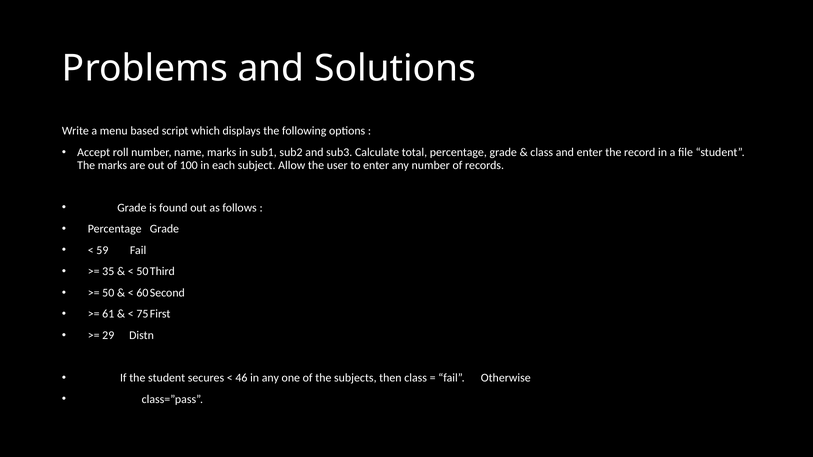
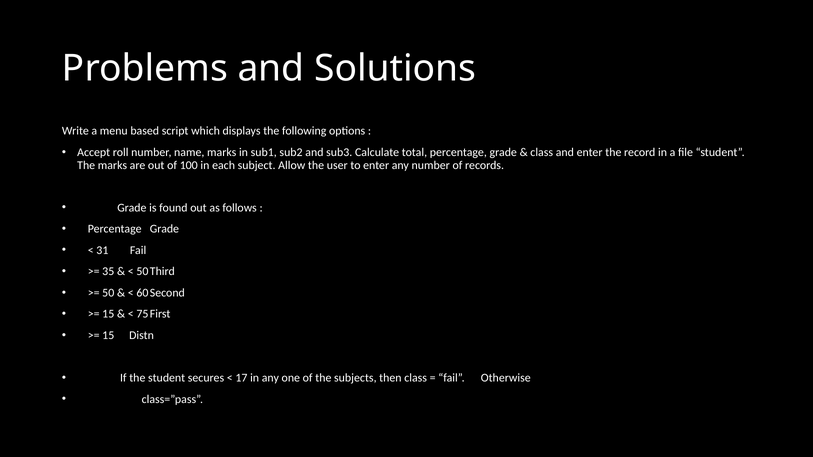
59: 59 -> 31
61 at (108, 314): 61 -> 15
29 at (108, 336): 29 -> 15
46: 46 -> 17
